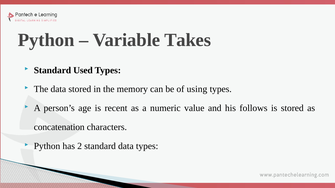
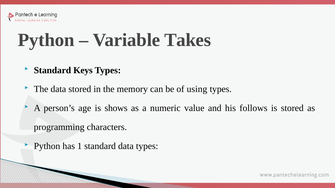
Used: Used -> Keys
recent: recent -> shows
concatenation: concatenation -> programming
2: 2 -> 1
